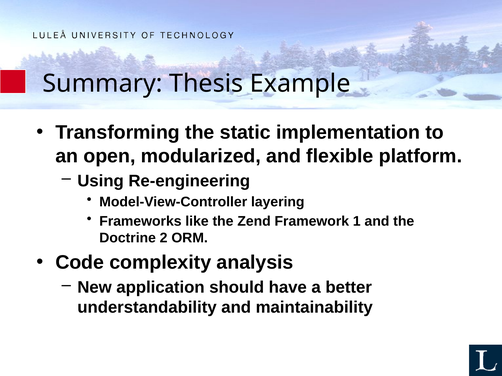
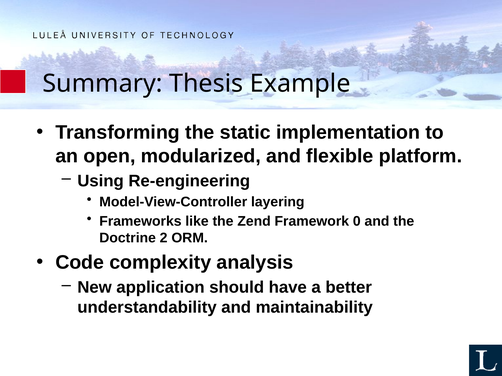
1: 1 -> 0
